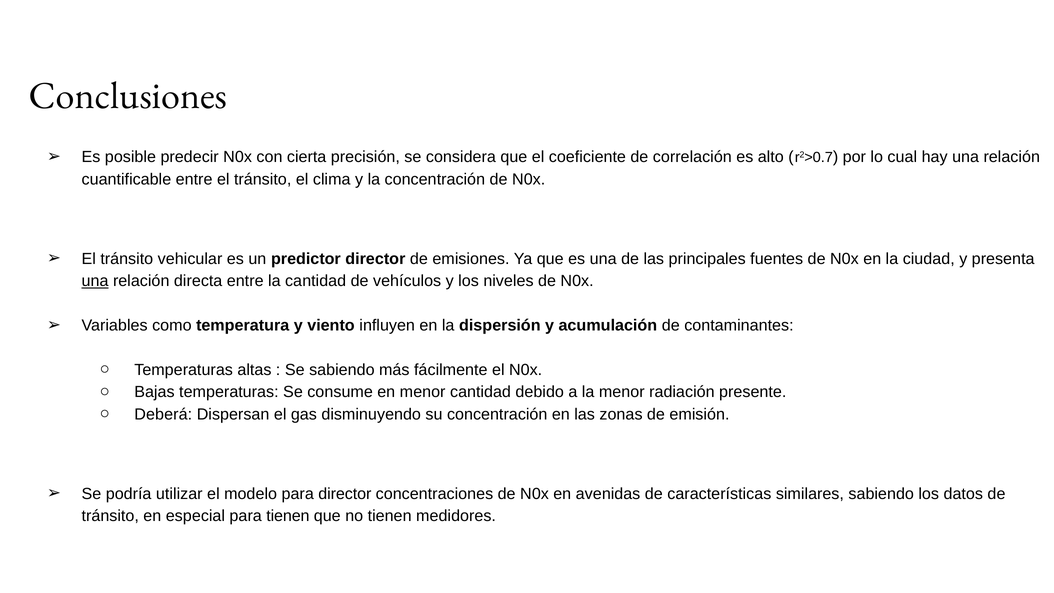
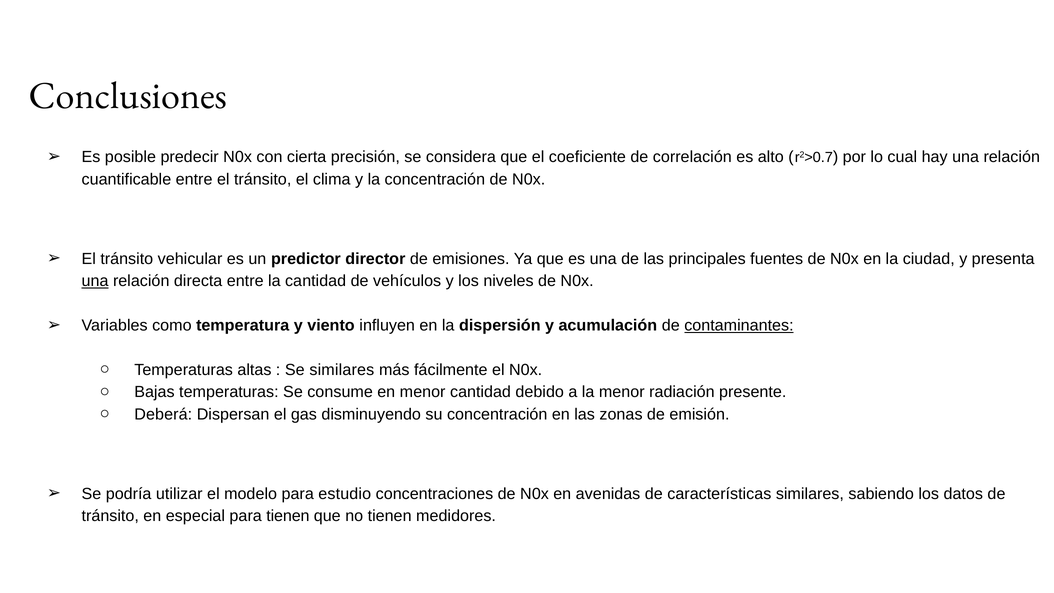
contaminantes underline: none -> present
Se sabiendo: sabiendo -> similares
para director: director -> estudio
